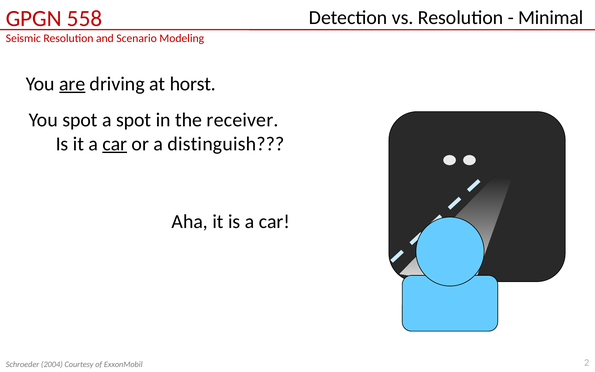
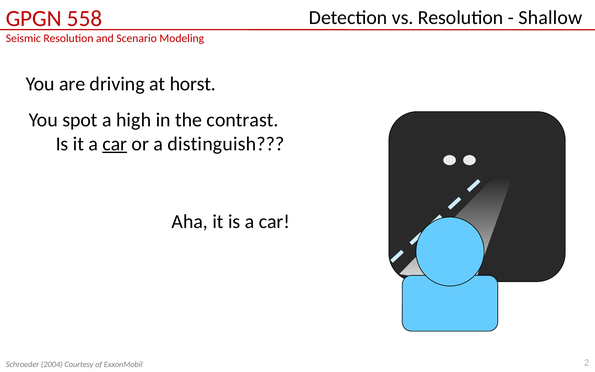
Minimal: Minimal -> Shallow
are underline: present -> none
a spot: spot -> high
receiver: receiver -> contrast
